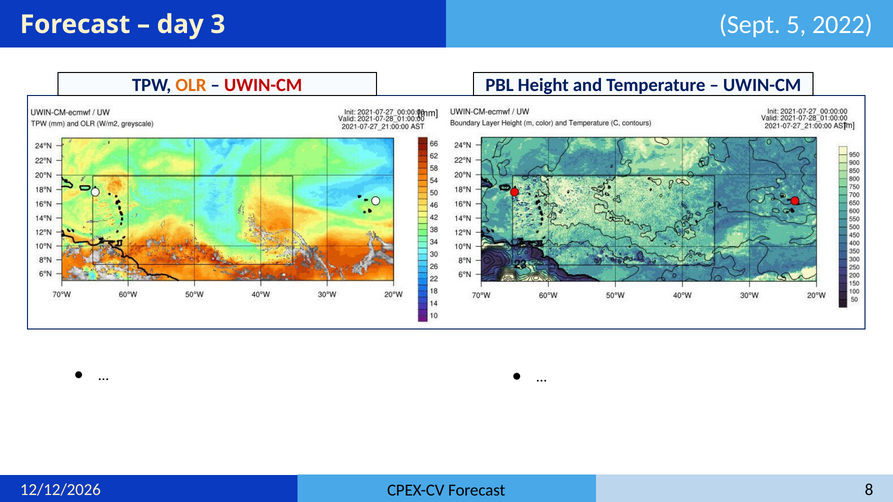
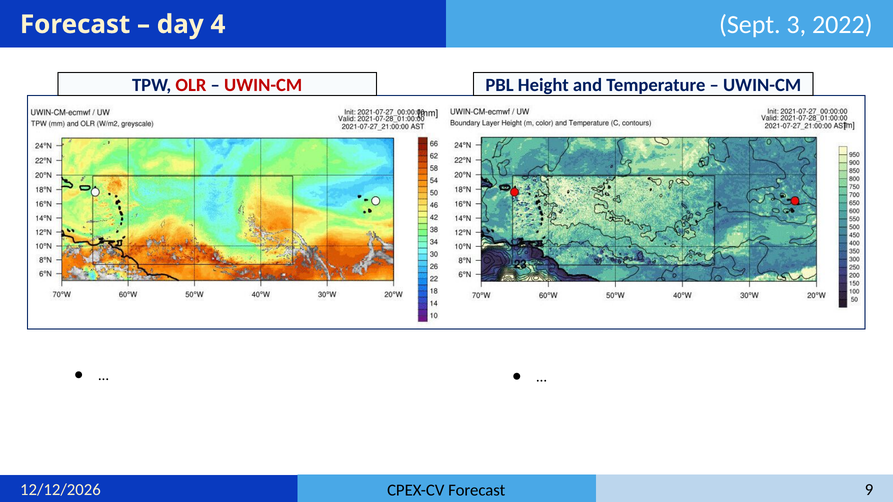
3: 3 -> 4
5: 5 -> 3
OLR colour: orange -> red
8: 8 -> 9
